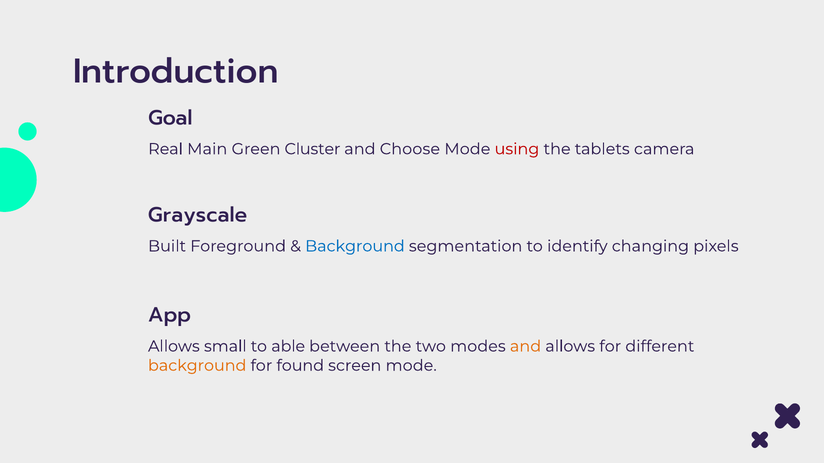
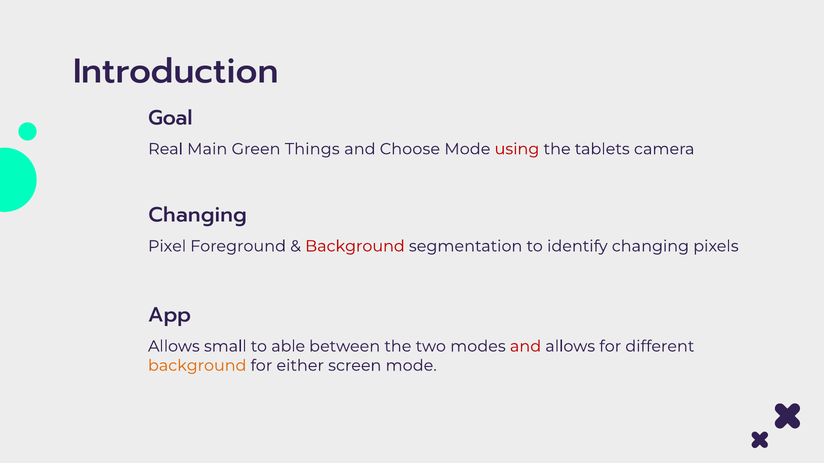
Cluster: Cluster -> Things
Grayscale at (198, 215): Grayscale -> Changing
Built: Built -> Pixel
Background at (355, 246) colour: blue -> red
and at (525, 347) colour: orange -> red
found: found -> either
